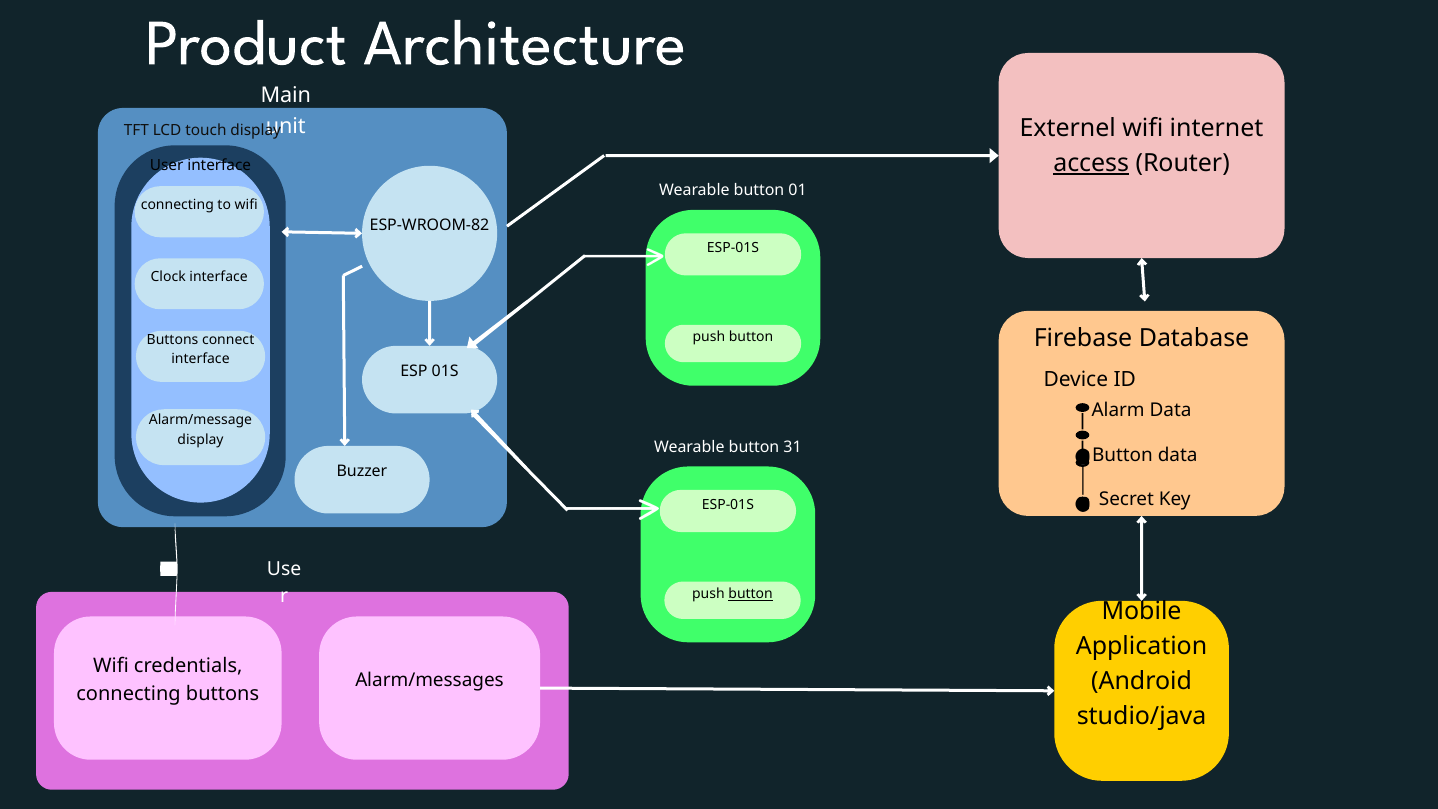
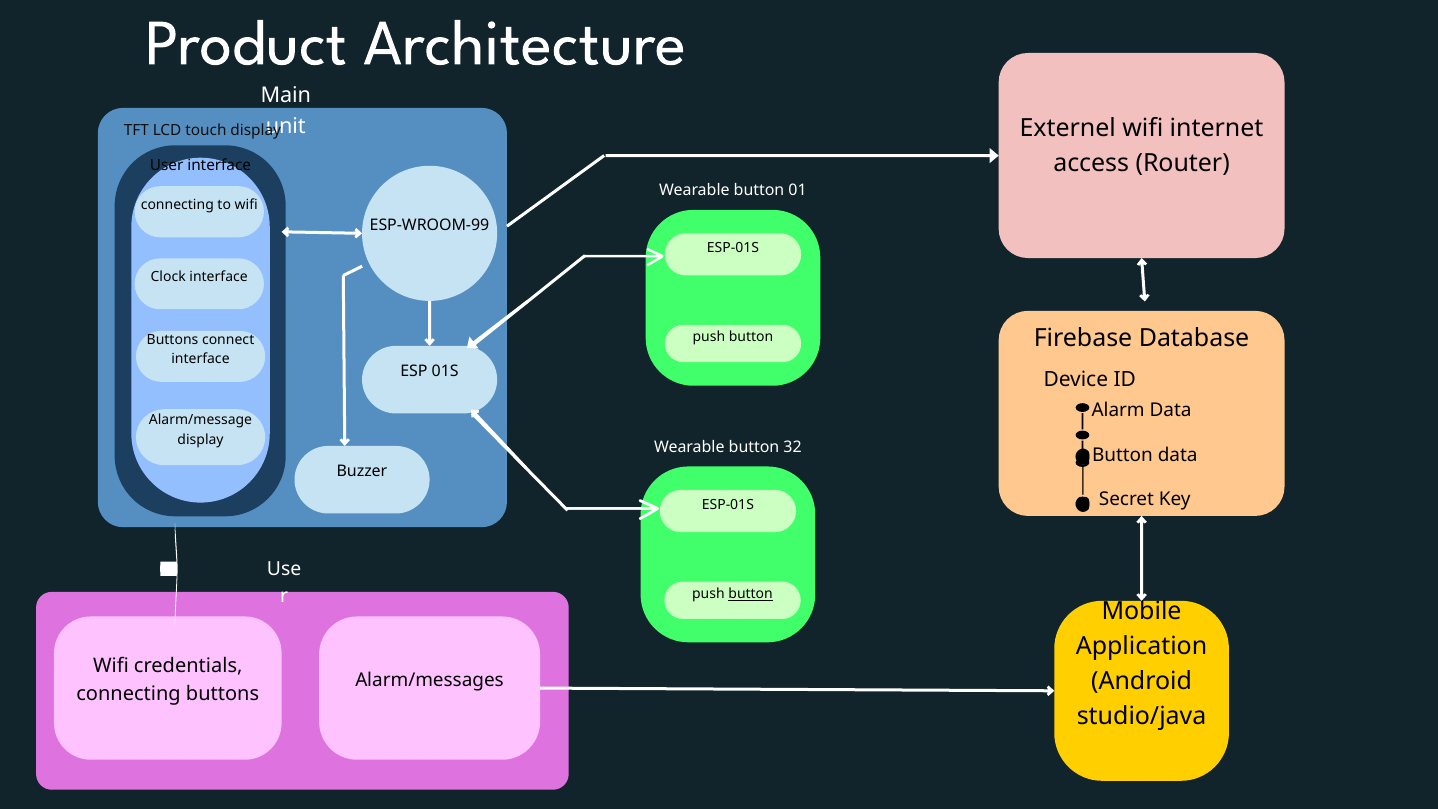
access underline: present -> none
ESP-WROOM-82: ESP-WROOM-82 -> ESP-WROOM-99
31: 31 -> 32
